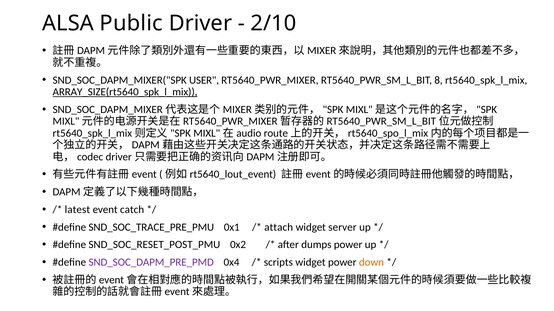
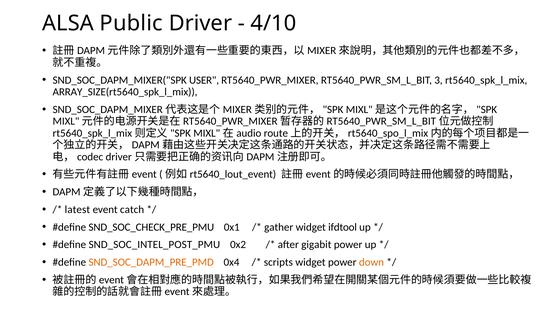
2/10: 2/10 -> 4/10
8: 8 -> 3
ARRAY_SIZE(rt5640_spk_l_mix underline: present -> none
SND_SOC_TRACE_PRE_PMU: SND_SOC_TRACE_PRE_PMU -> SND_SOC_CHECK_PRE_PMU
attach: attach -> gather
server: server -> ifdtool
SND_SOC_RESET_POST_PMU: SND_SOC_RESET_POST_PMU -> SND_SOC_INTEL_POST_PMU
dumps: dumps -> gigabit
SND_SOC_DAPM_PRE_PMD colour: purple -> orange
